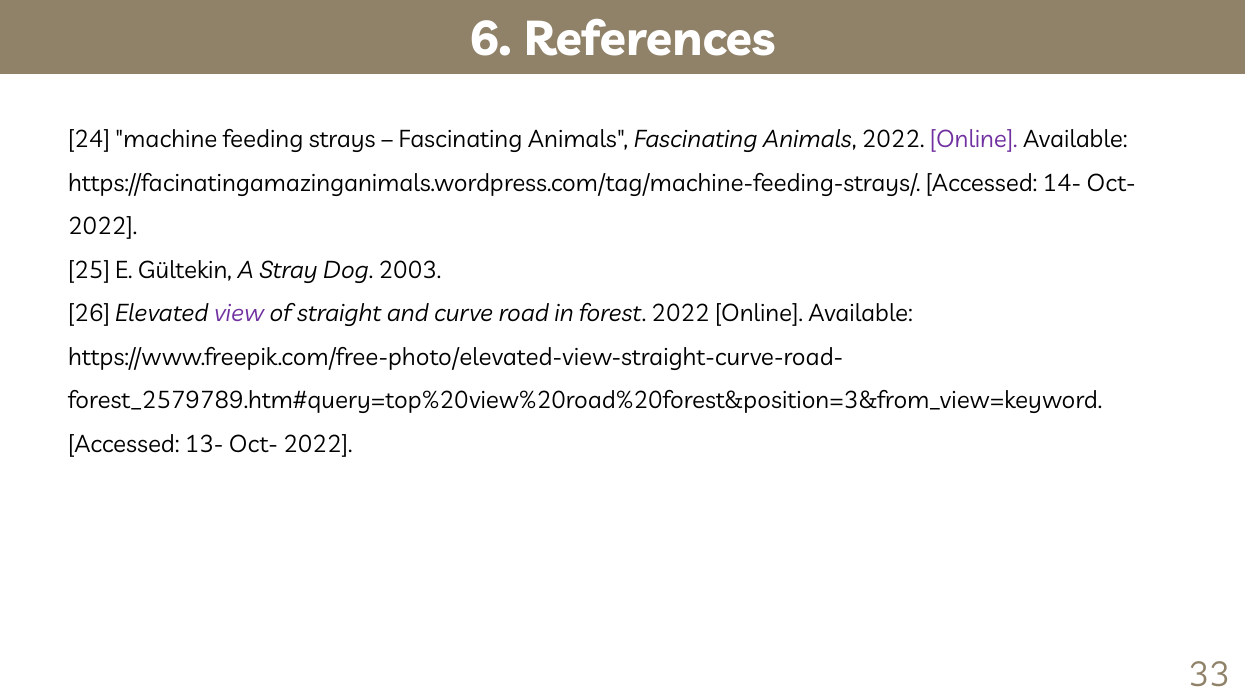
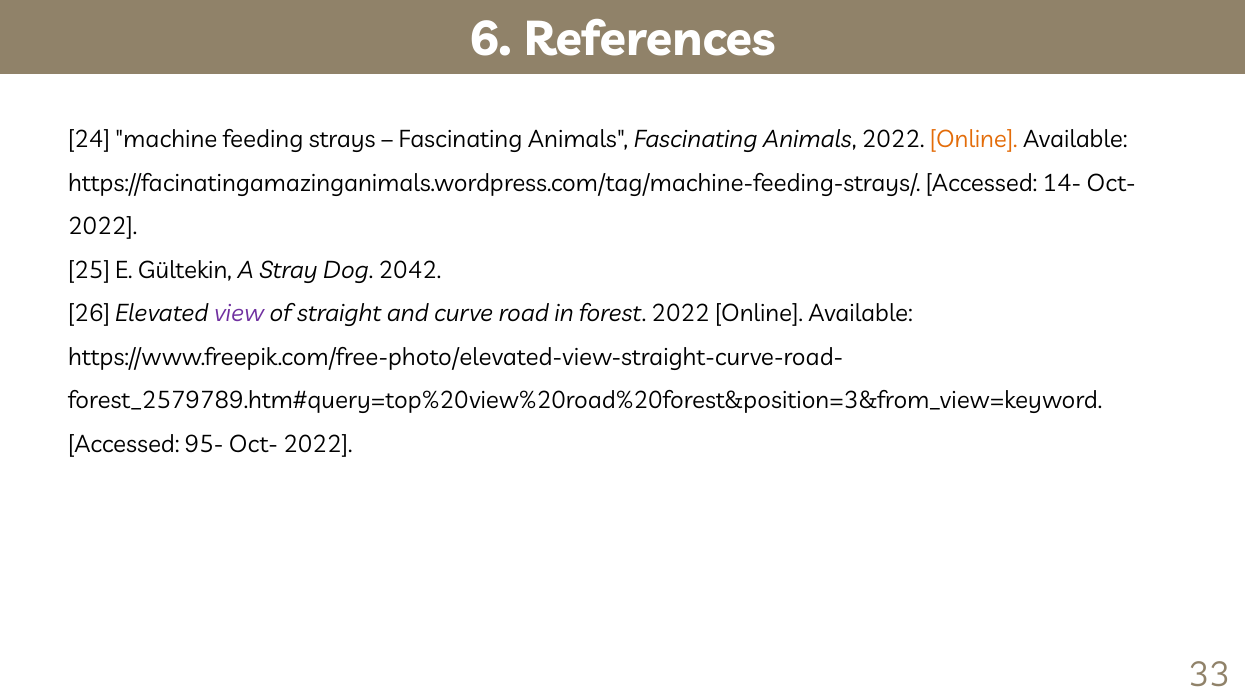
Online at (974, 140) colour: purple -> orange
2003: 2003 -> 2042
13-: 13- -> 95-
